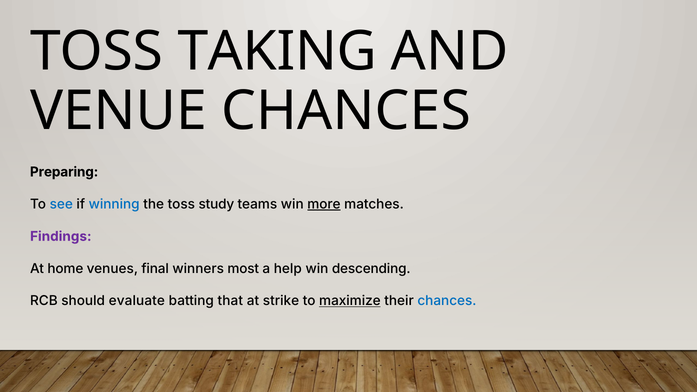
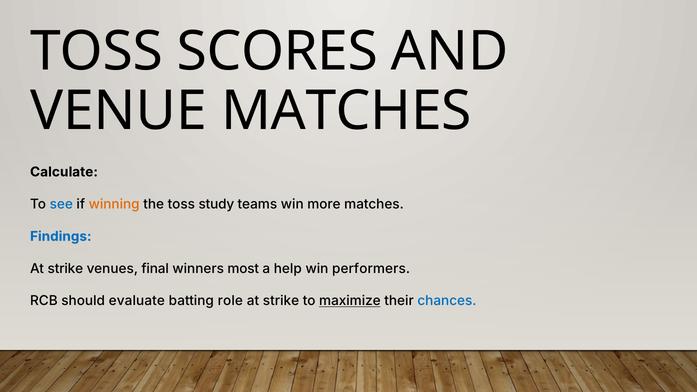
TAKING: TAKING -> SCORES
VENUE CHANCES: CHANCES -> MATCHES
Preparing: Preparing -> Calculate
winning colour: blue -> orange
more underline: present -> none
Findings colour: purple -> blue
home at (65, 269): home -> strike
descending: descending -> performers
that: that -> role
